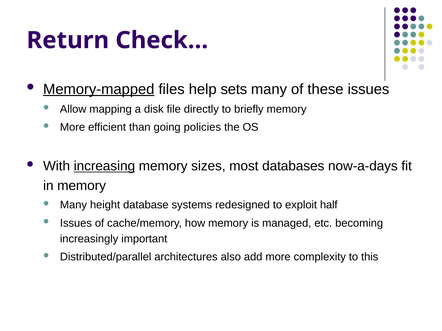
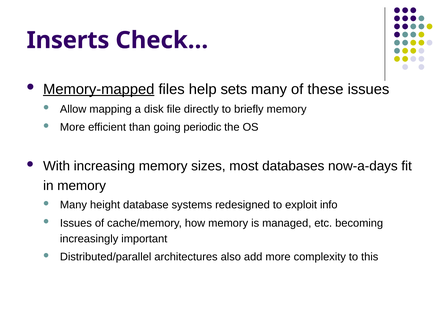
Return: Return -> Inserts
policies: policies -> periodic
increasing underline: present -> none
half: half -> info
